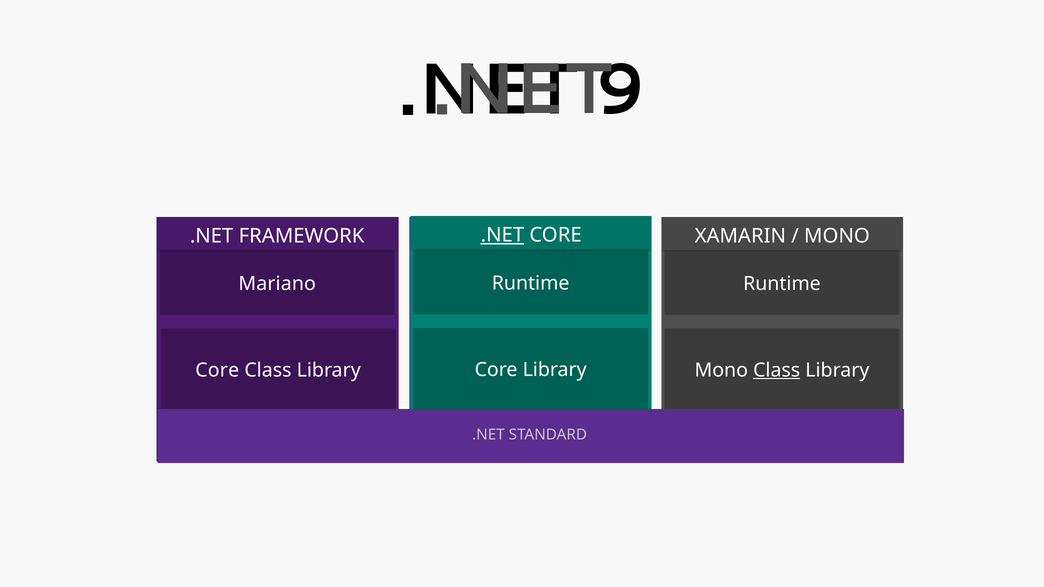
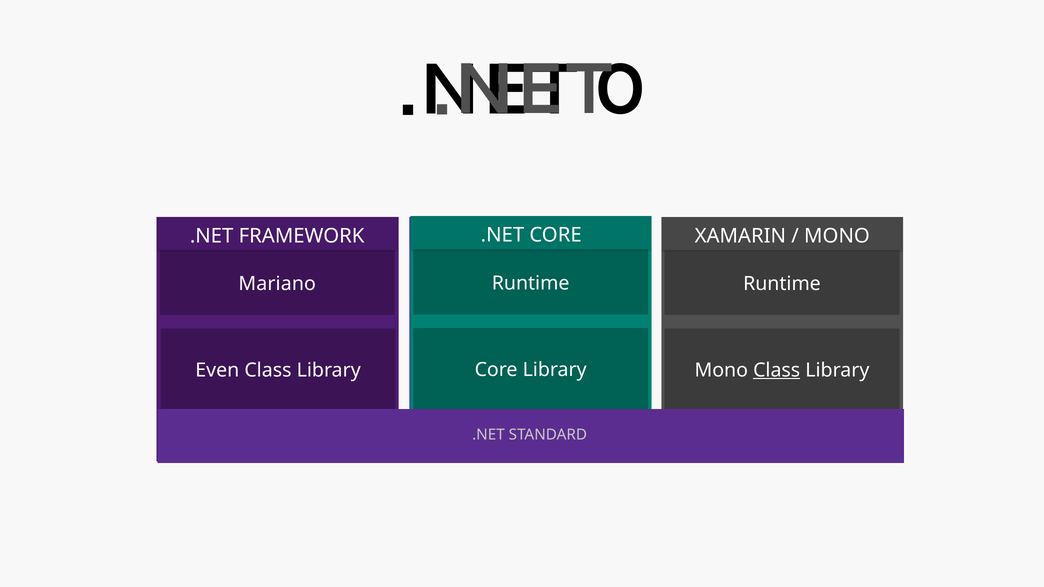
9: 9 -> 0
.NET at (502, 235) underline: present -> none
Core at (217, 370): Core -> Even
